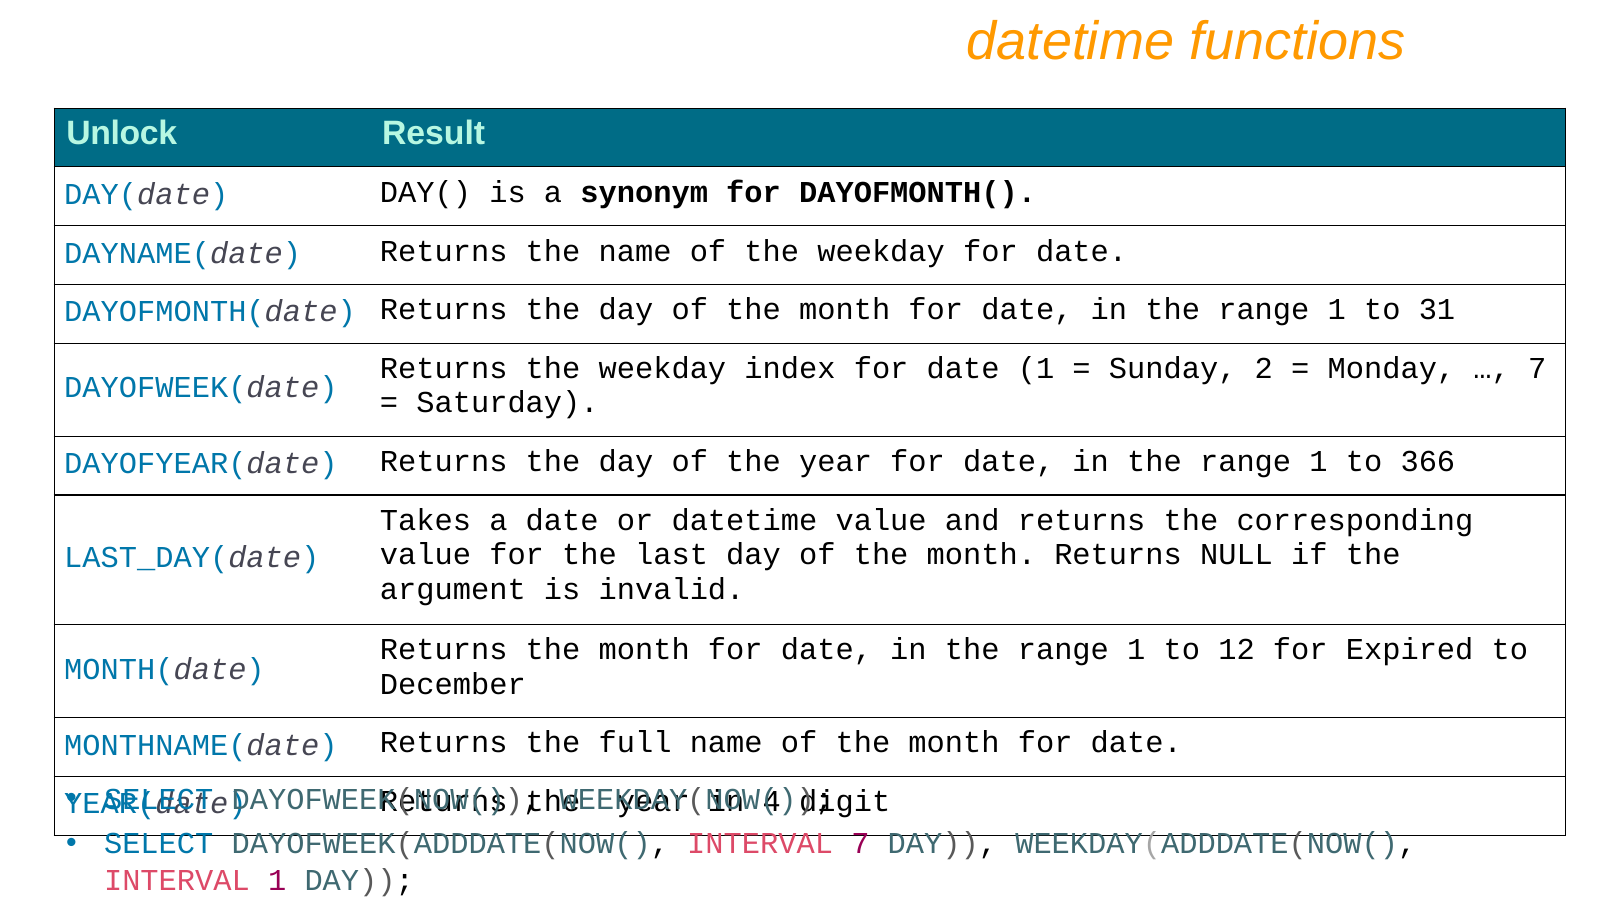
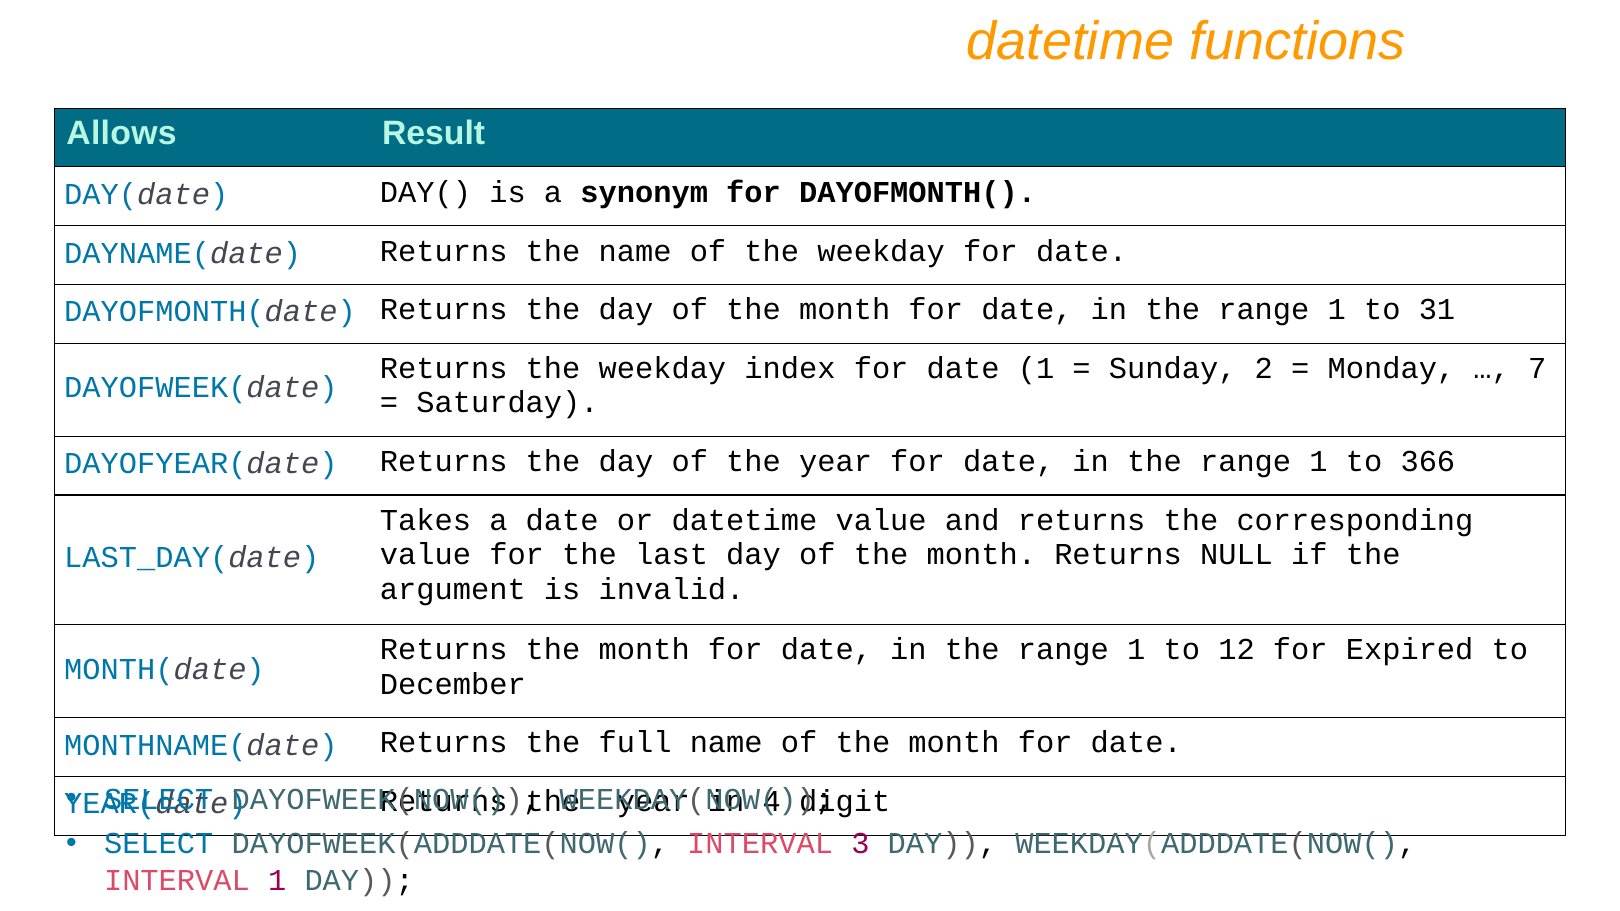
Unlock: Unlock -> Allows
INTERVAL 7: 7 -> 3
